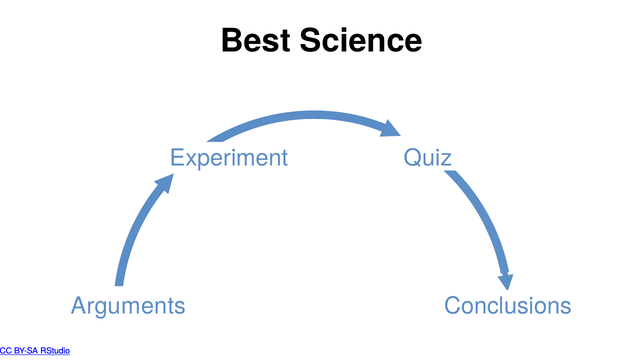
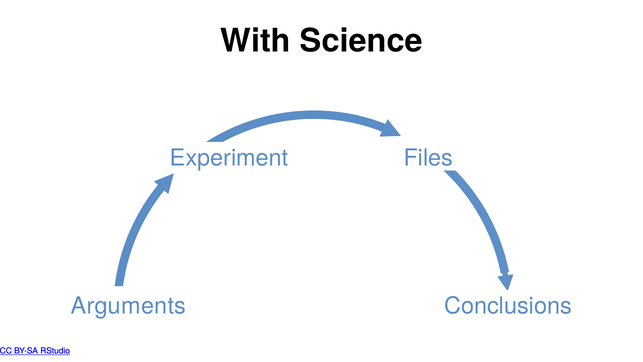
Best: Best -> With
Quiz: Quiz -> Files
